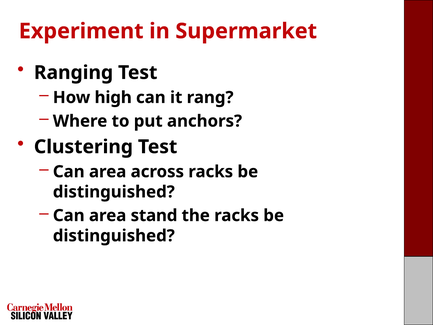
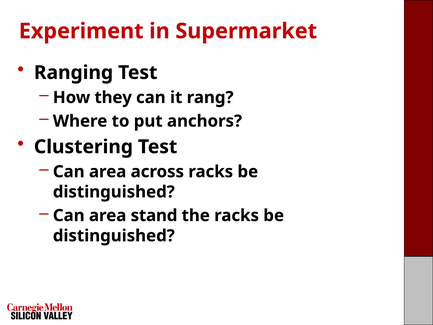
high: high -> they
